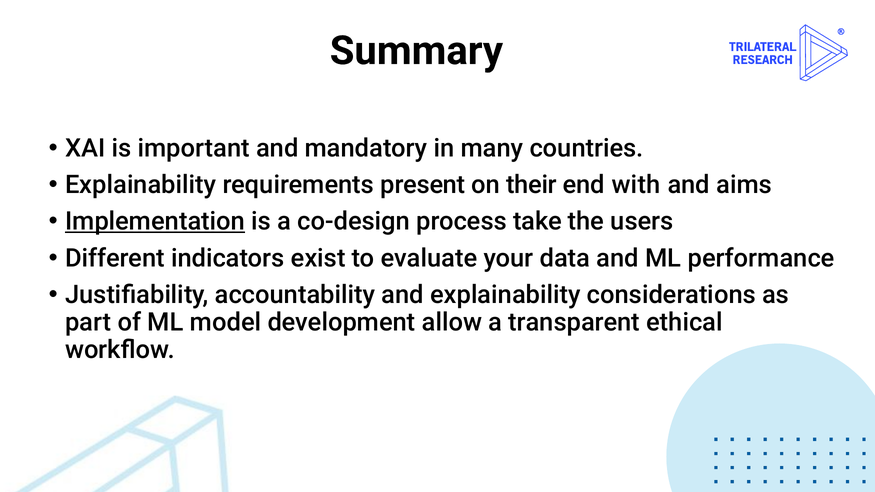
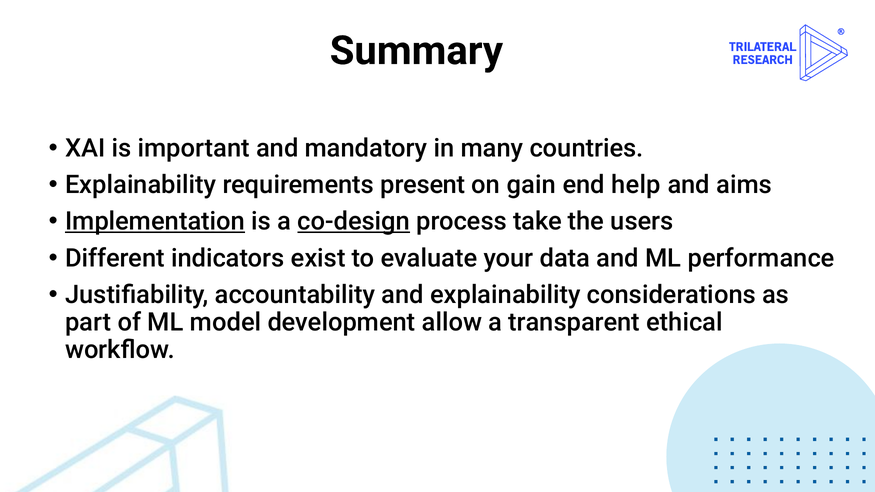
their: their -> gain
with: with -> help
co-design underline: none -> present
